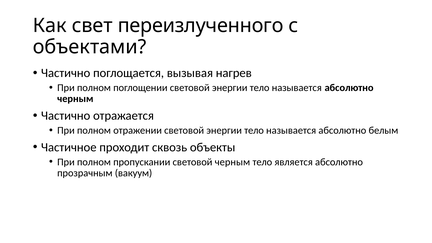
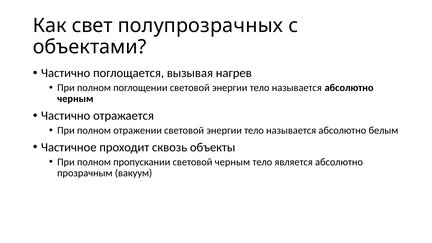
переизлученного: переизлученного -> полупрозрачных
